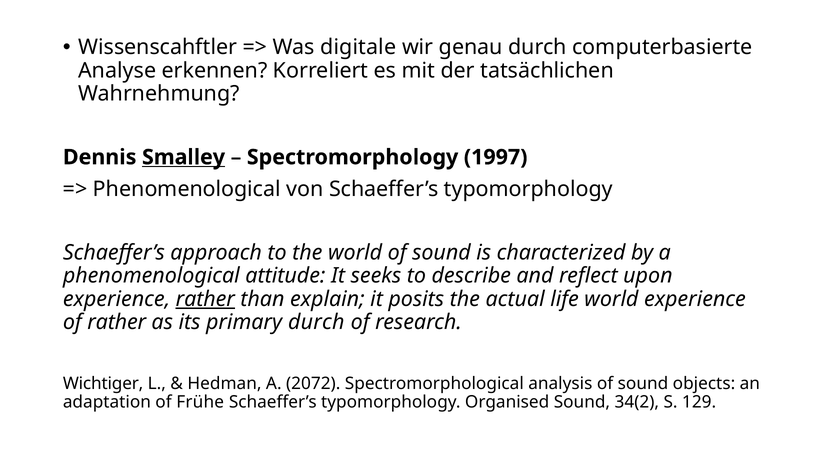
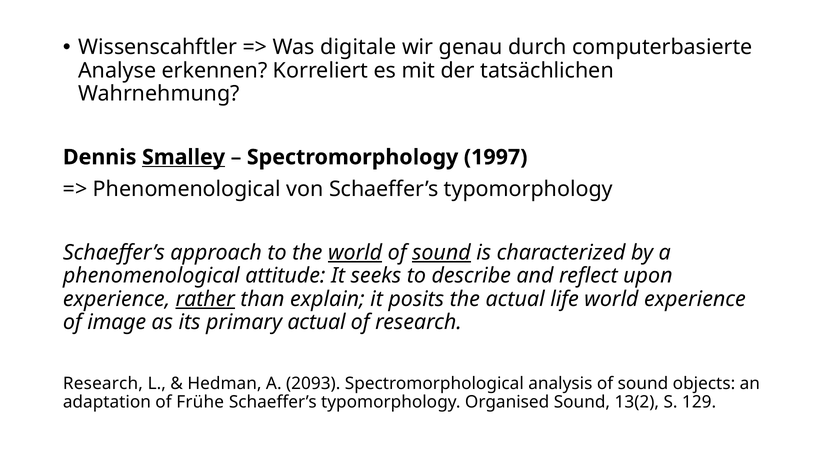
world at (355, 253) underline: none -> present
sound at (441, 253) underline: none -> present
of rather: rather -> image
primary durch: durch -> actual
Wichtiger at (103, 383): Wichtiger -> Research
2072: 2072 -> 2093
34(2: 34(2 -> 13(2
